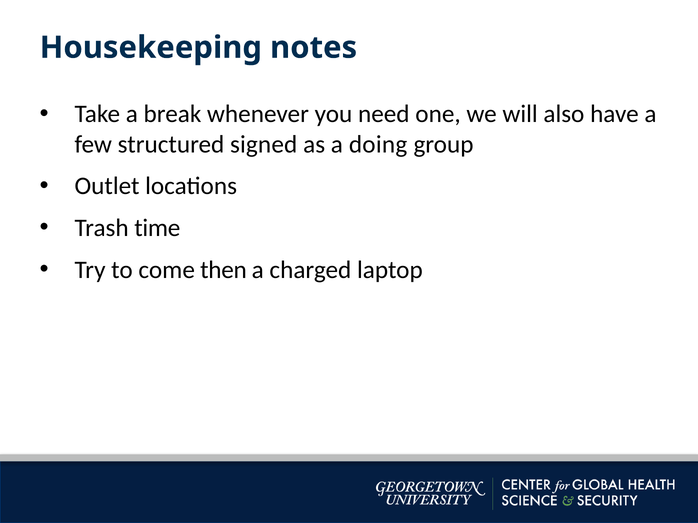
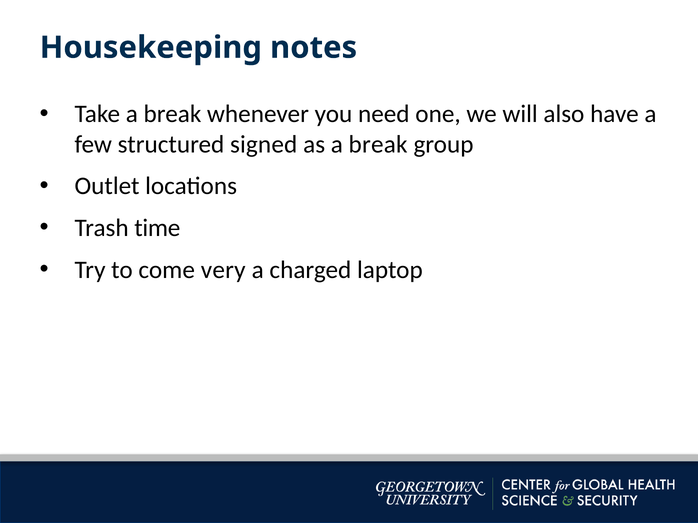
as a doing: doing -> break
then: then -> very
